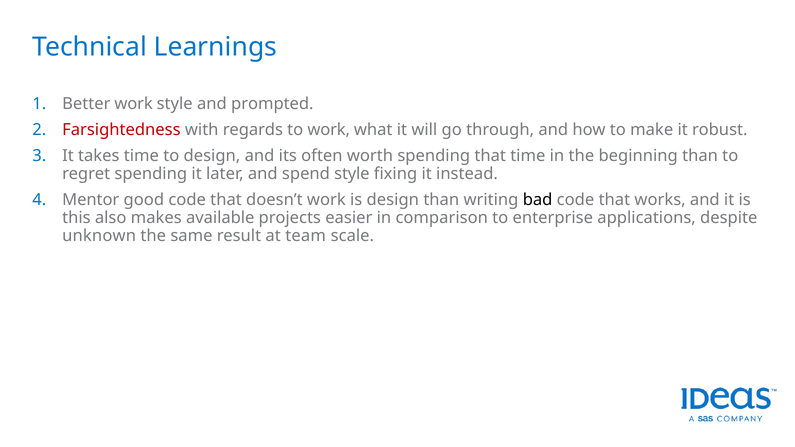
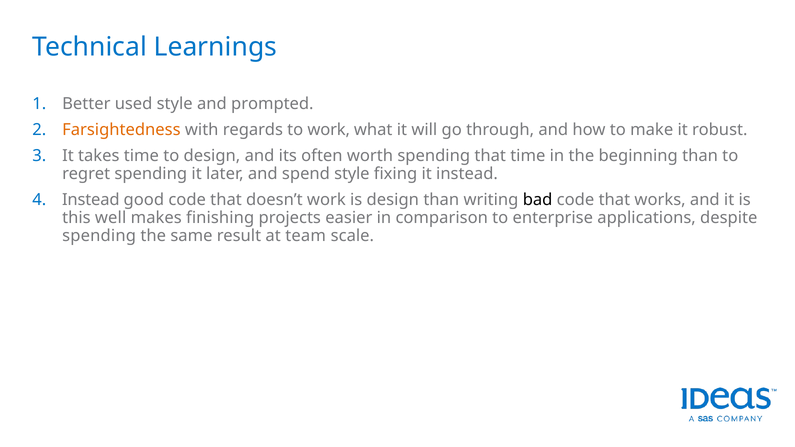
Better work: work -> used
Farsightedness colour: red -> orange
Mentor at (91, 200): Mentor -> Instead
also: also -> well
available: available -> finishing
unknown at (99, 236): unknown -> spending
